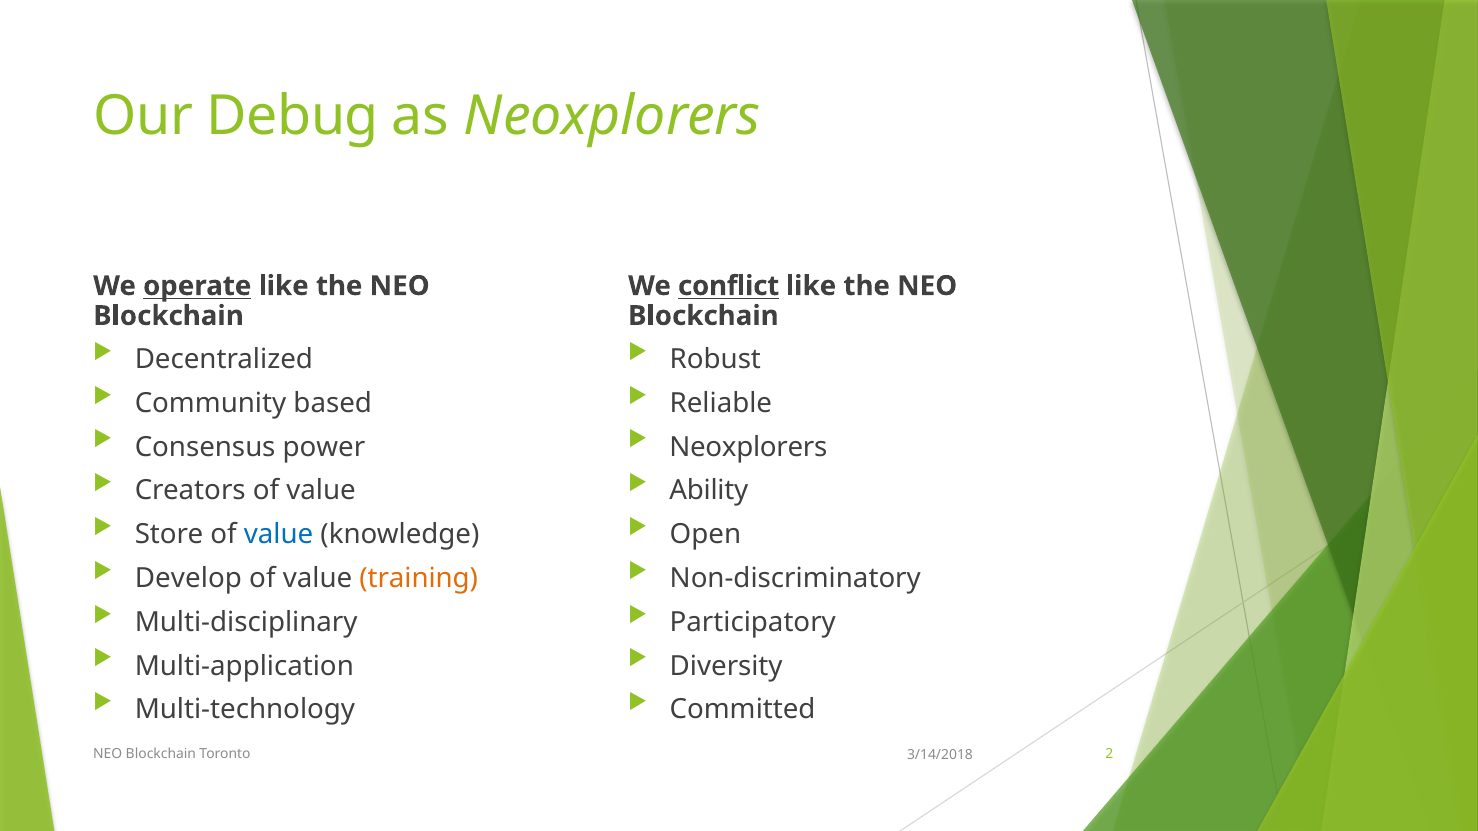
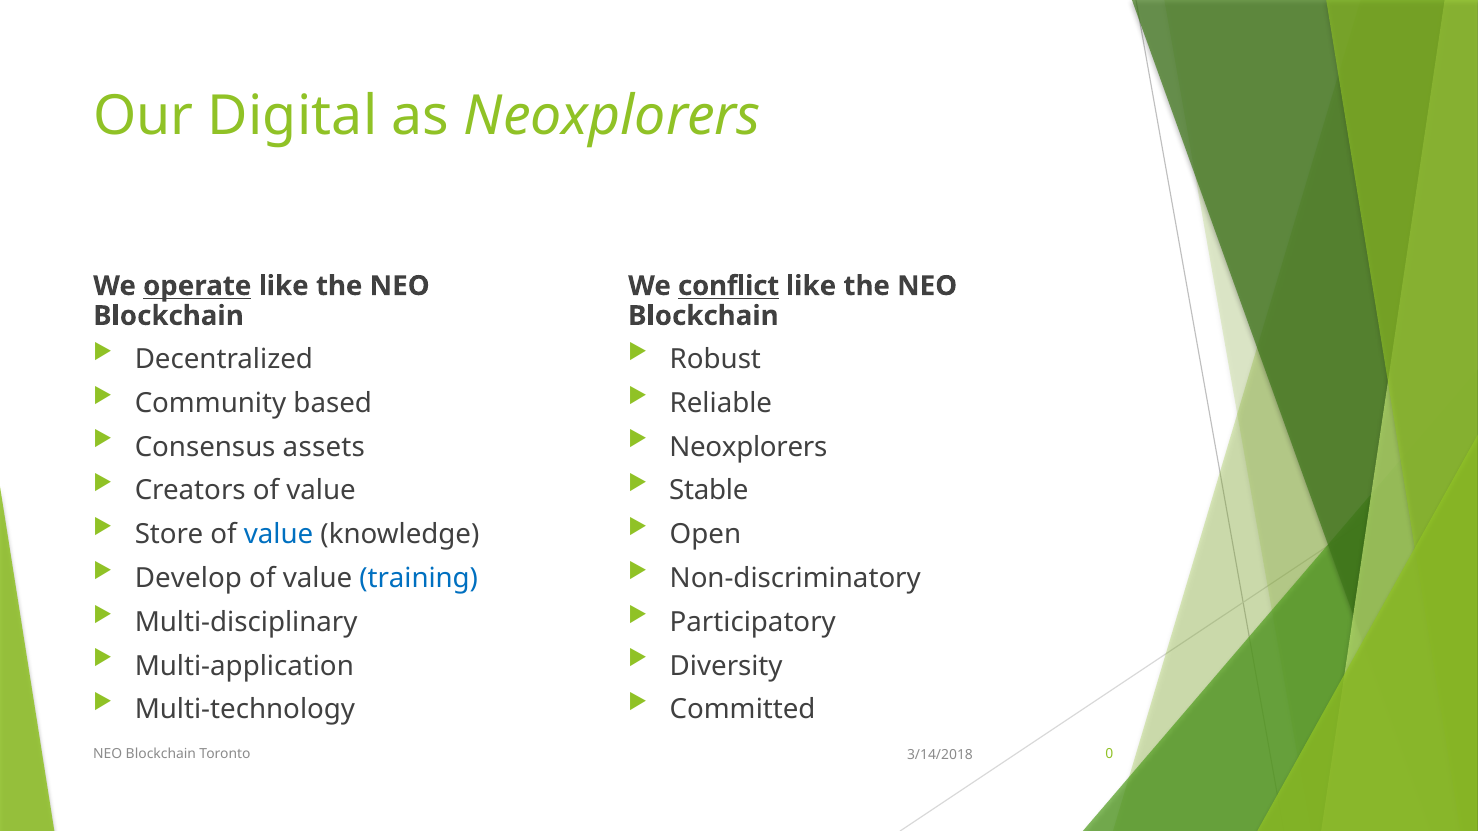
Debug: Debug -> Digital
power: power -> assets
Ability: Ability -> Stable
training colour: orange -> blue
2: 2 -> 0
